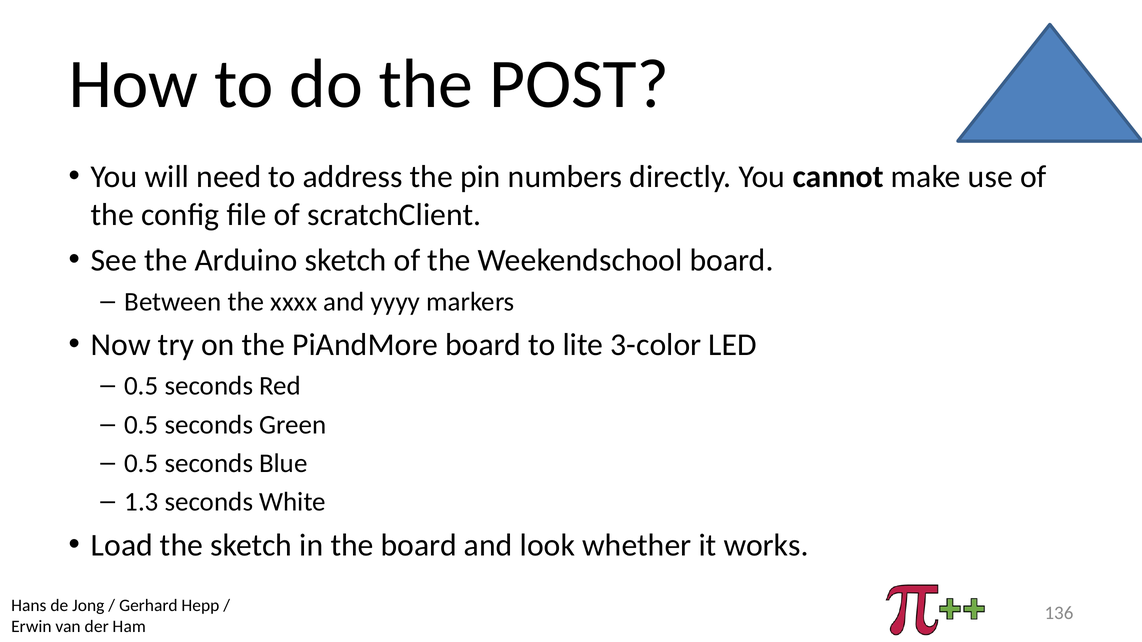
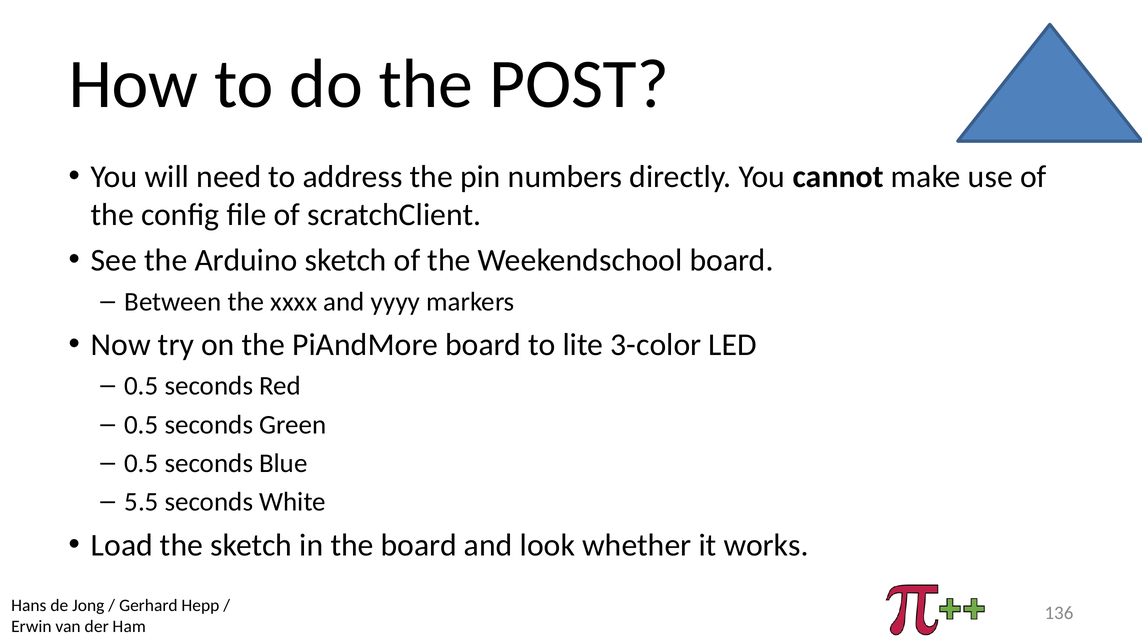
1.3: 1.3 -> 5.5
